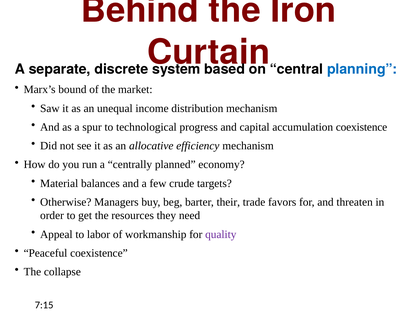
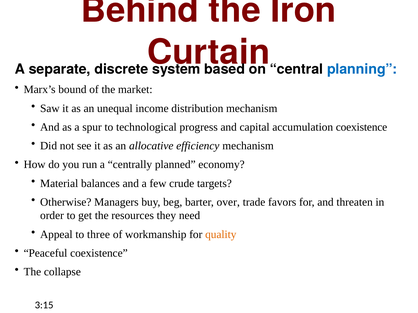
their: their -> over
labor: labor -> three
quality colour: purple -> orange
7:15: 7:15 -> 3:15
